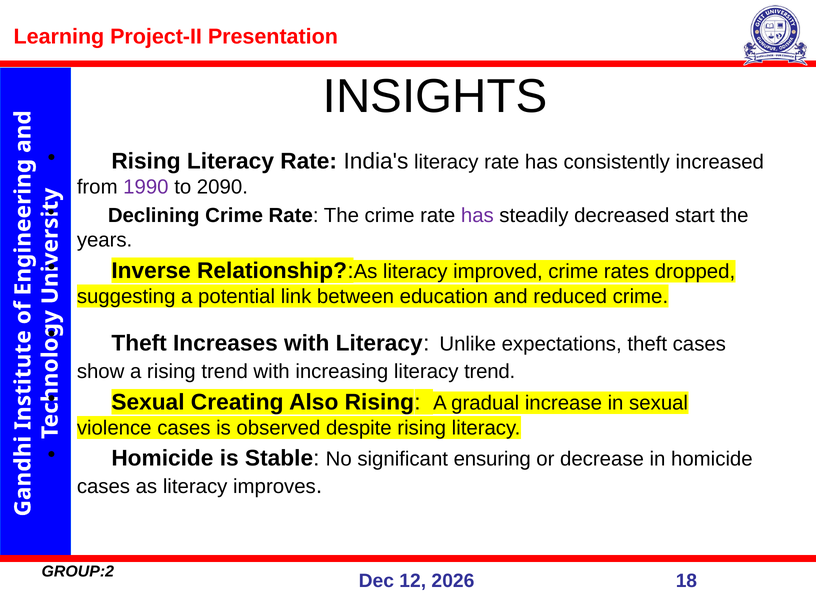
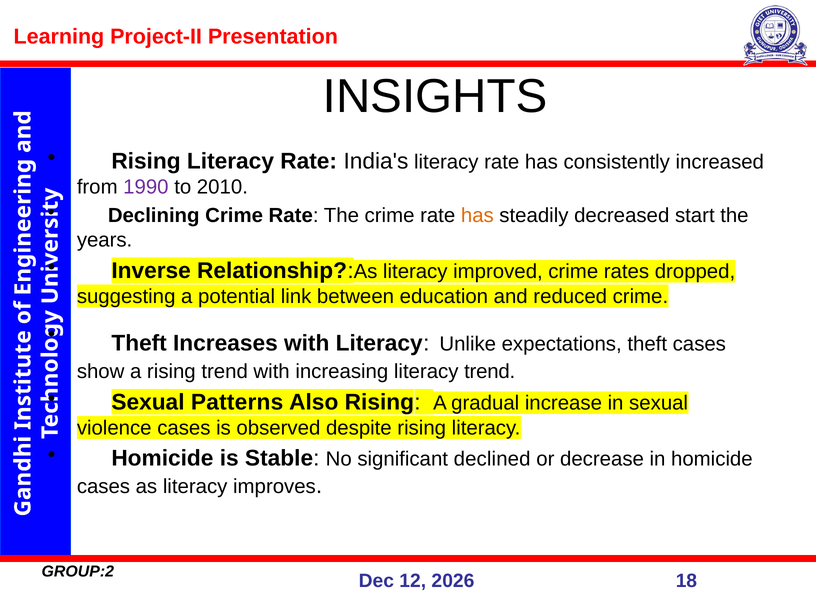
2090: 2090 -> 2010
has at (477, 216) colour: purple -> orange
Creating: Creating -> Patterns
ensuring: ensuring -> declined
